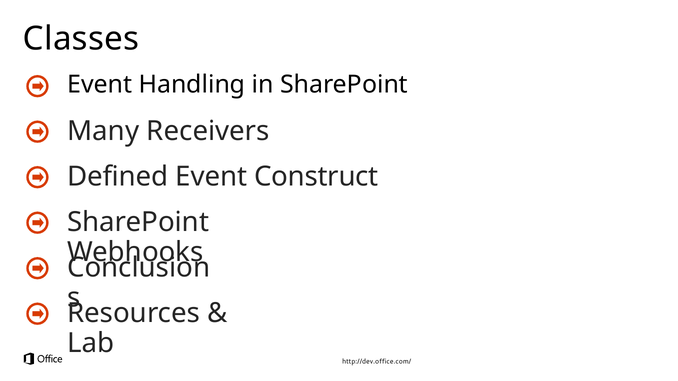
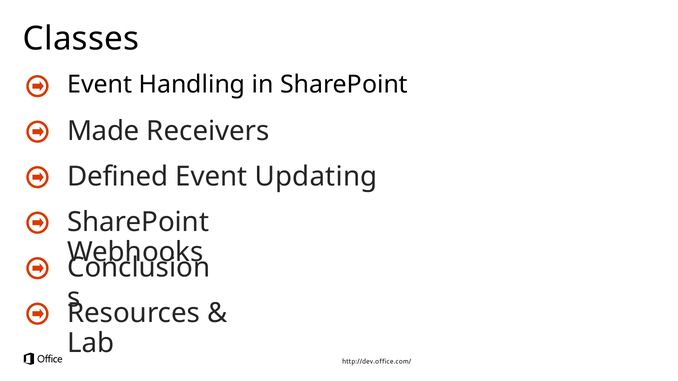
Many: Many -> Made
Construct: Construct -> Updating
